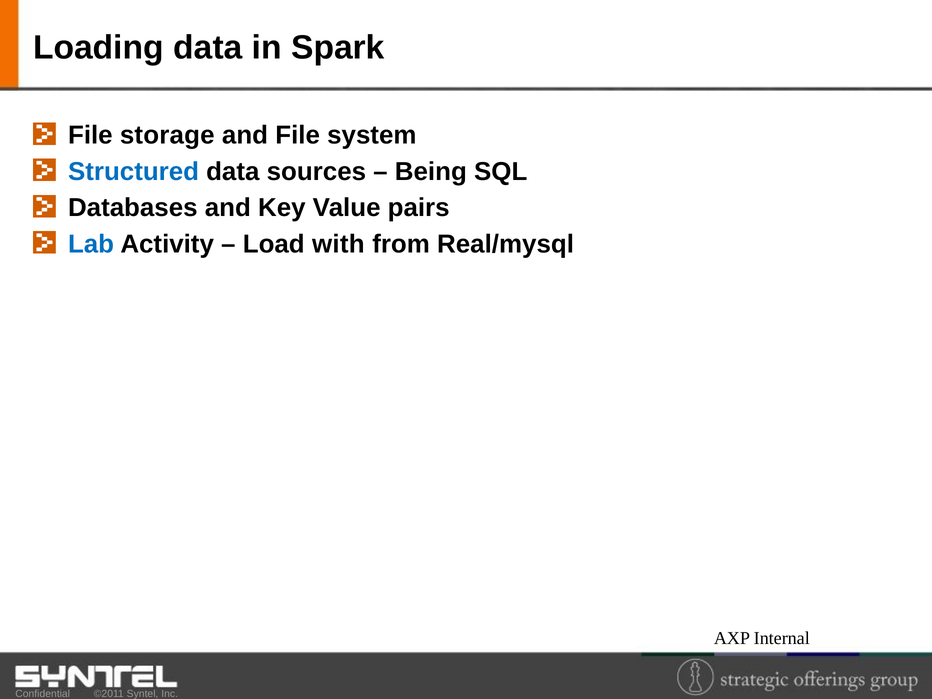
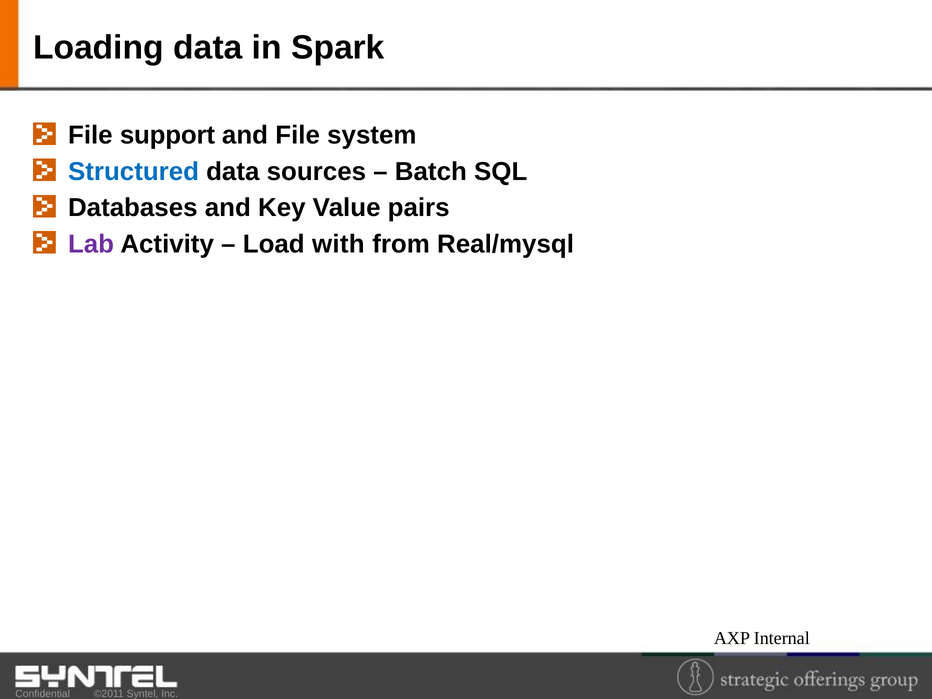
storage: storage -> support
Being: Being -> Batch
Lab colour: blue -> purple
